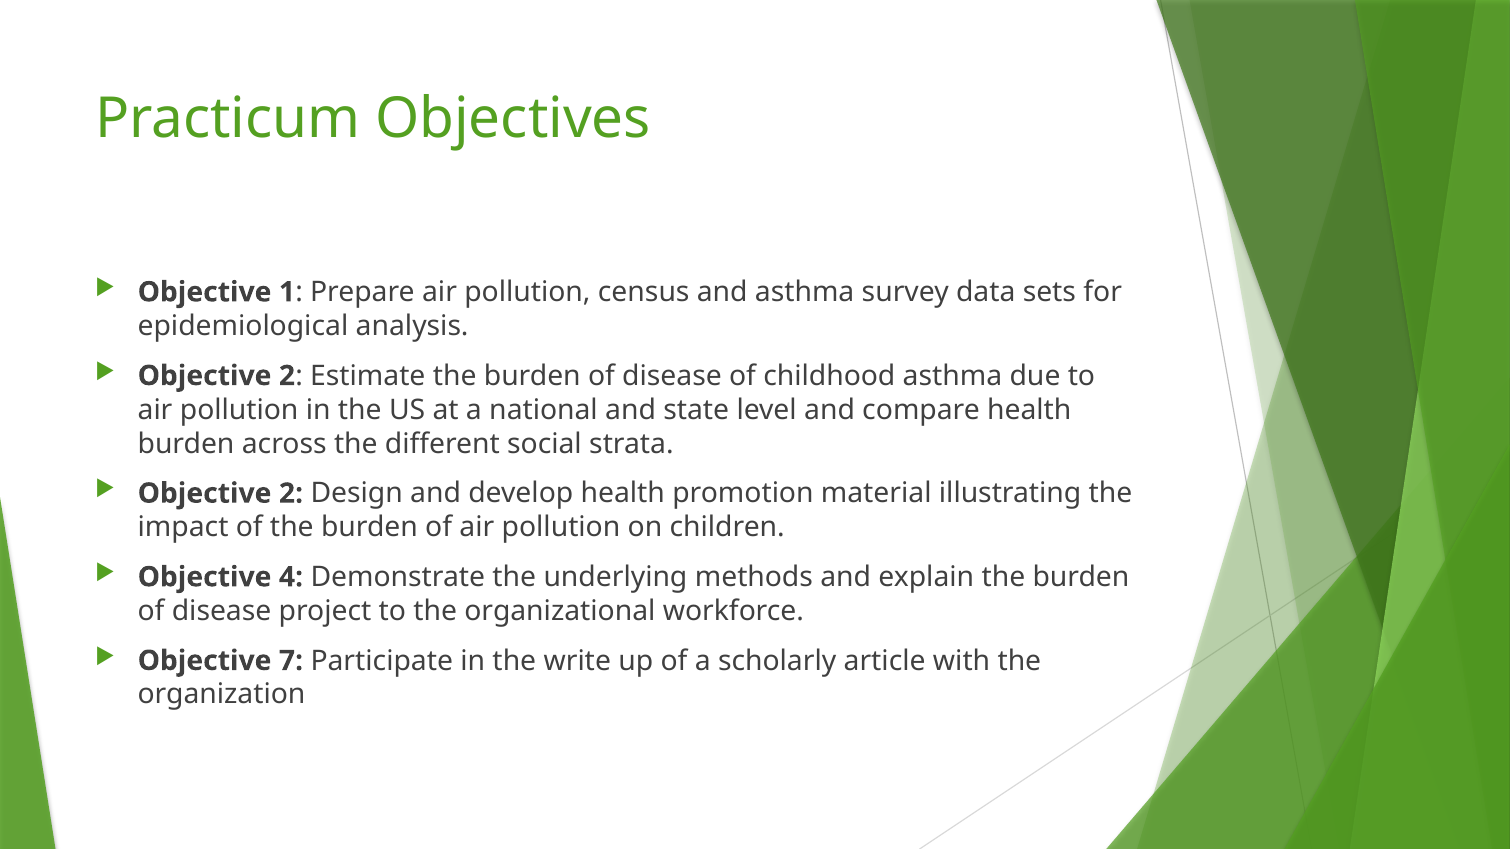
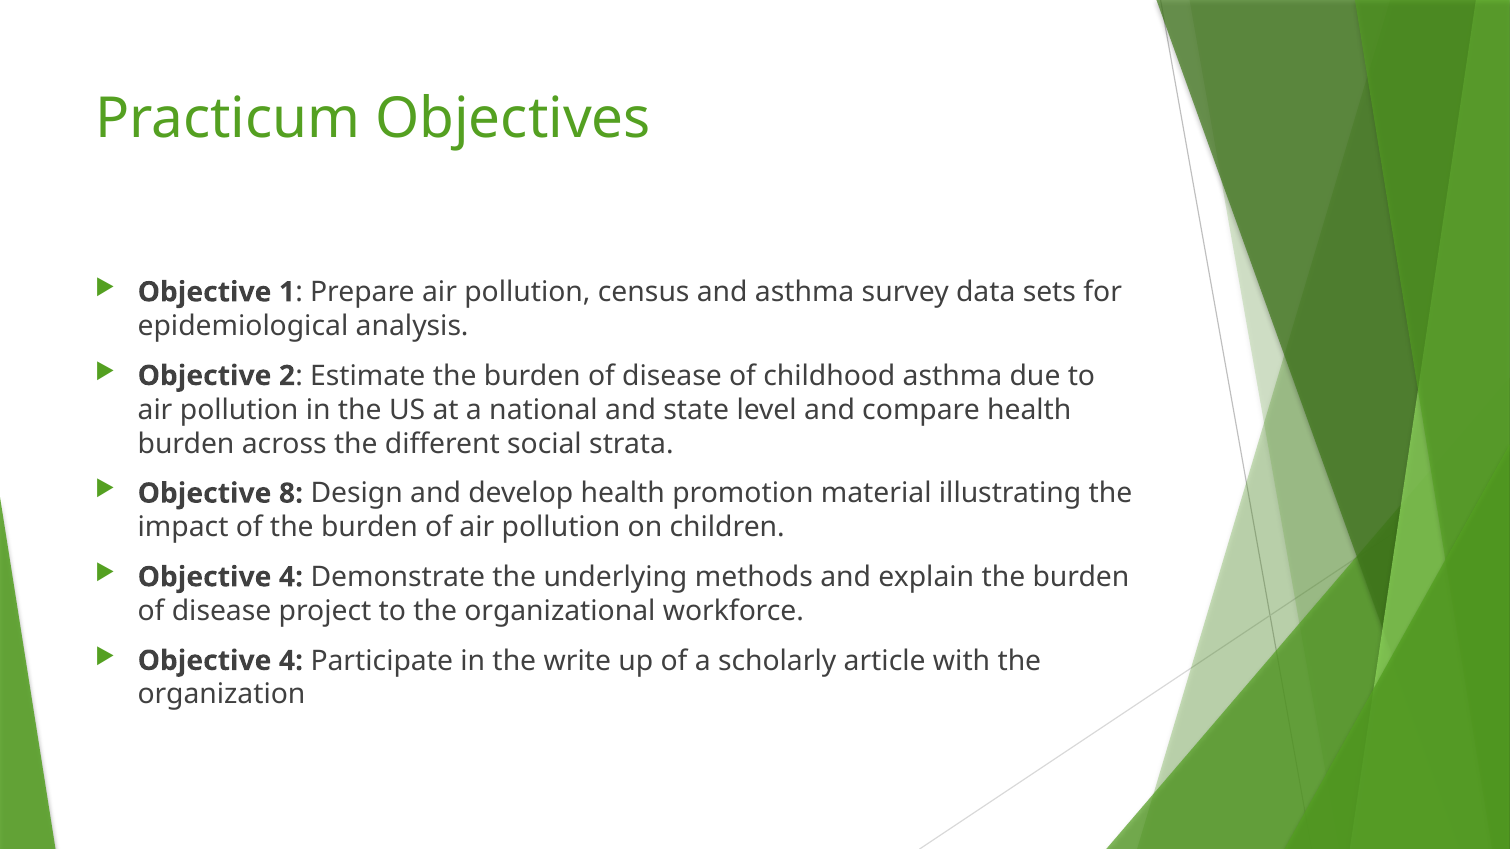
2 at (291, 494): 2 -> 8
7 at (291, 661): 7 -> 4
